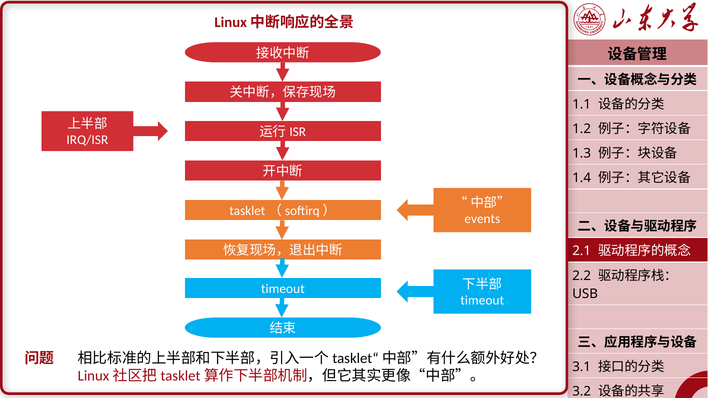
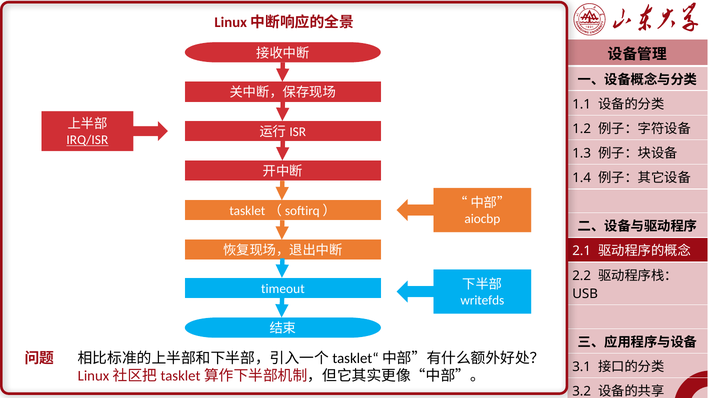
IRQ/ISR underline: none -> present
events: events -> aiocbp
timeout at (482, 301): timeout -> writefds
